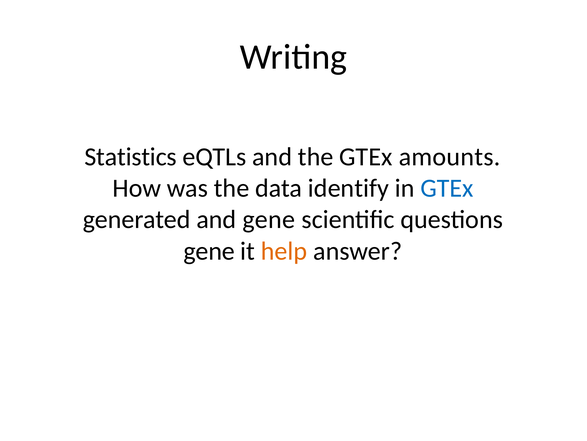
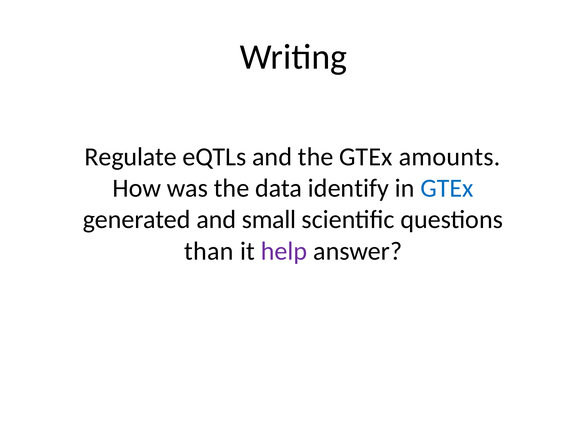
Statistics: Statistics -> Regulate
and gene: gene -> small
gene at (209, 251): gene -> than
help colour: orange -> purple
